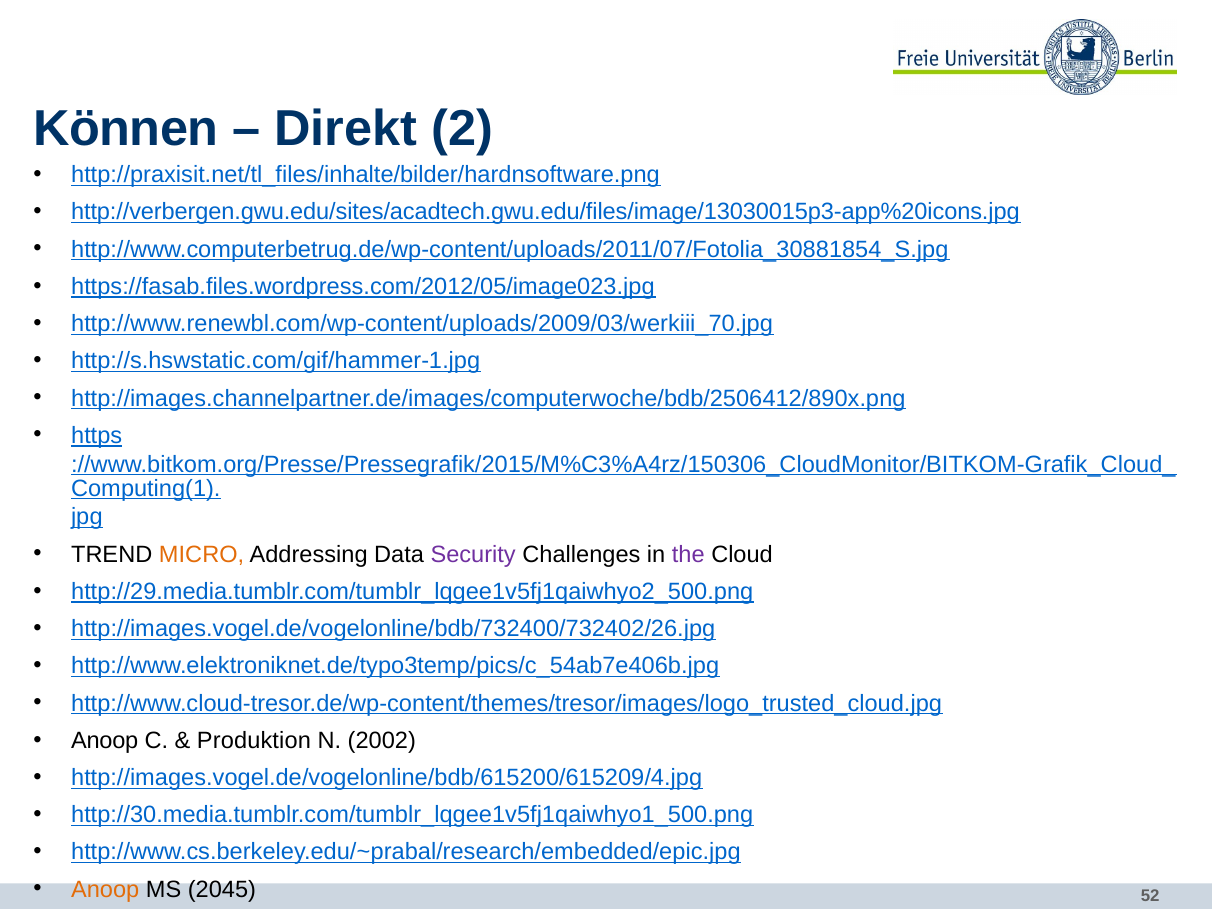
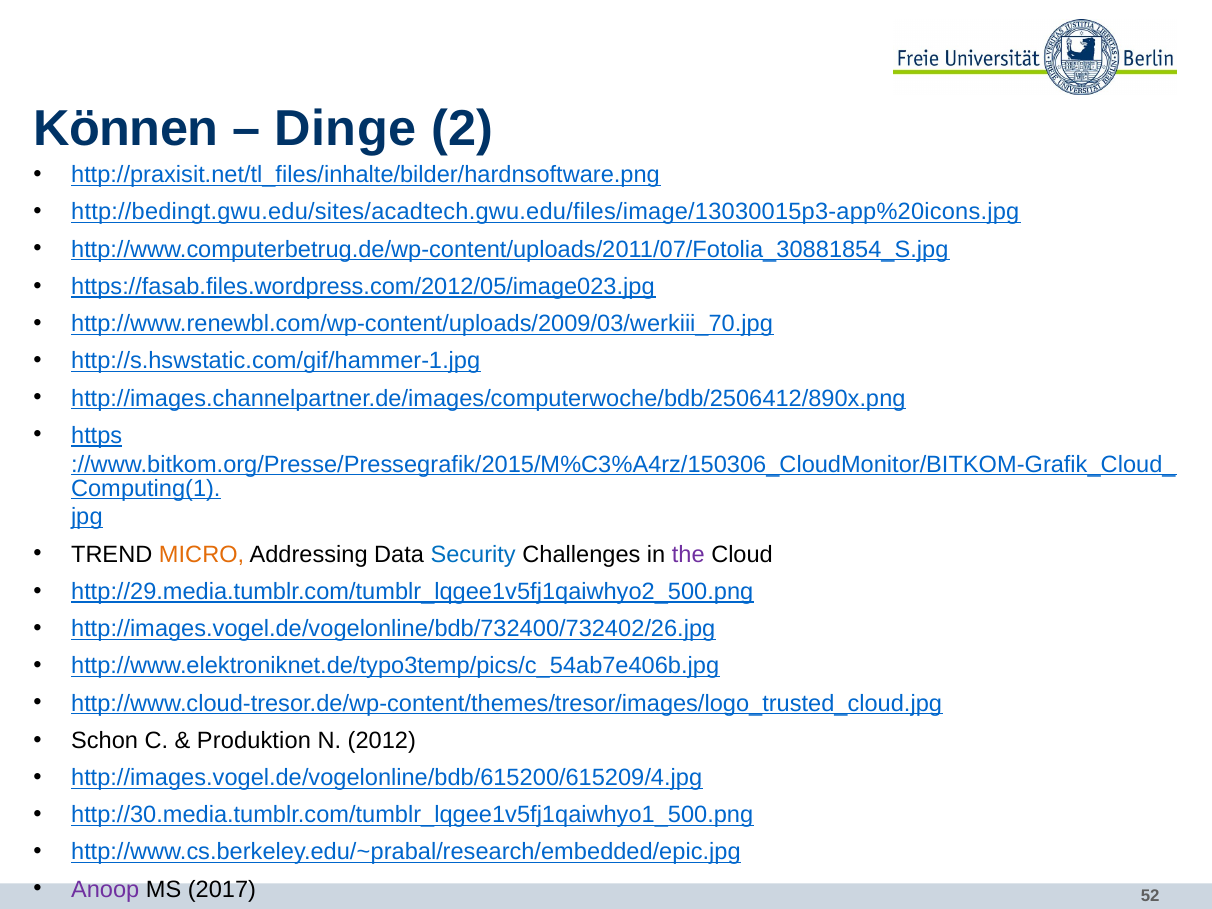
Direkt: Direkt -> Dinge
http://verbergen.gwu.edu/sites/acadtech.gwu.edu/files/image/13030015p3-app%20icons.jpg: http://verbergen.gwu.edu/sites/acadtech.gwu.edu/files/image/13030015p3-app%20icons.jpg -> http://bedingt.gwu.edu/sites/acadtech.gwu.edu/files/image/13030015p3-app%20icons.jpg
Security colour: purple -> blue
Anoop at (105, 741): Anoop -> Schon
2002: 2002 -> 2012
Anoop at (105, 889) colour: orange -> purple
2045: 2045 -> 2017
